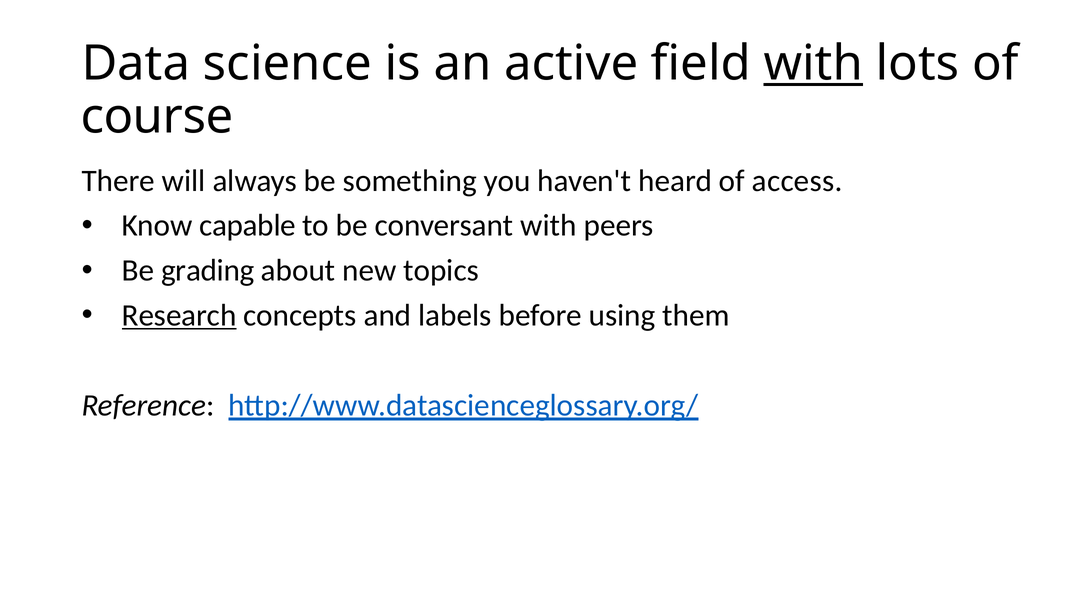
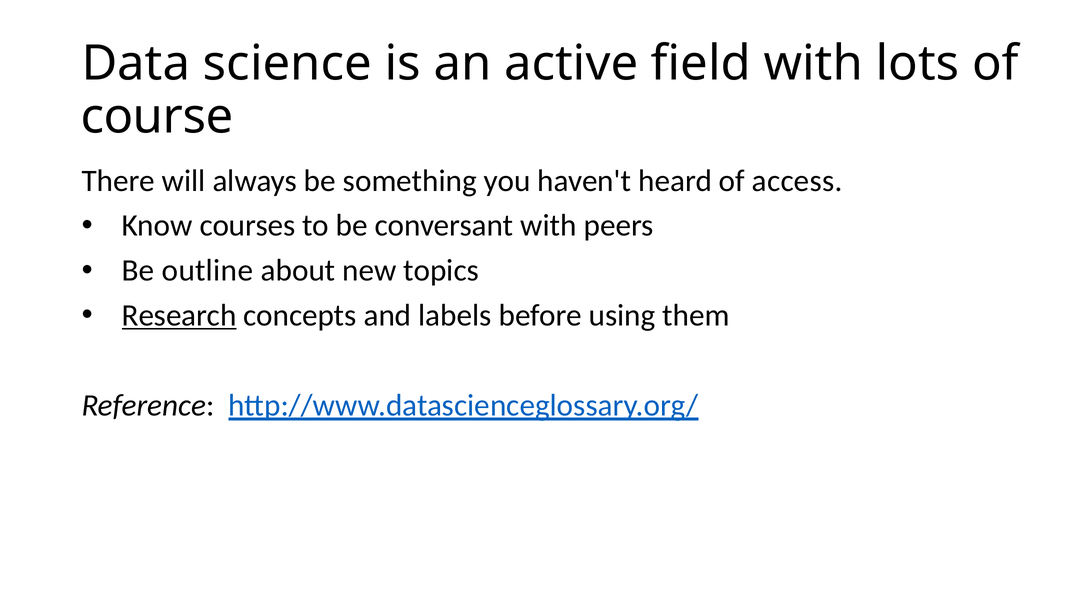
with at (813, 63) underline: present -> none
capable: capable -> courses
grading: grading -> outline
